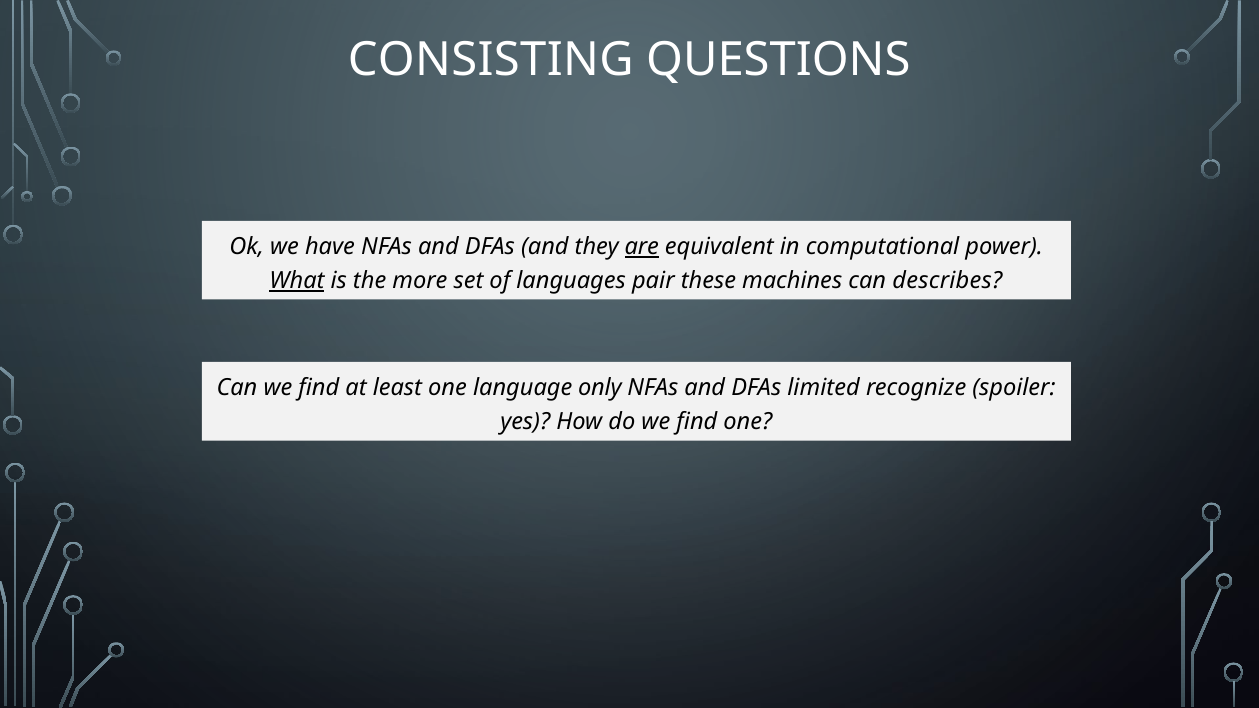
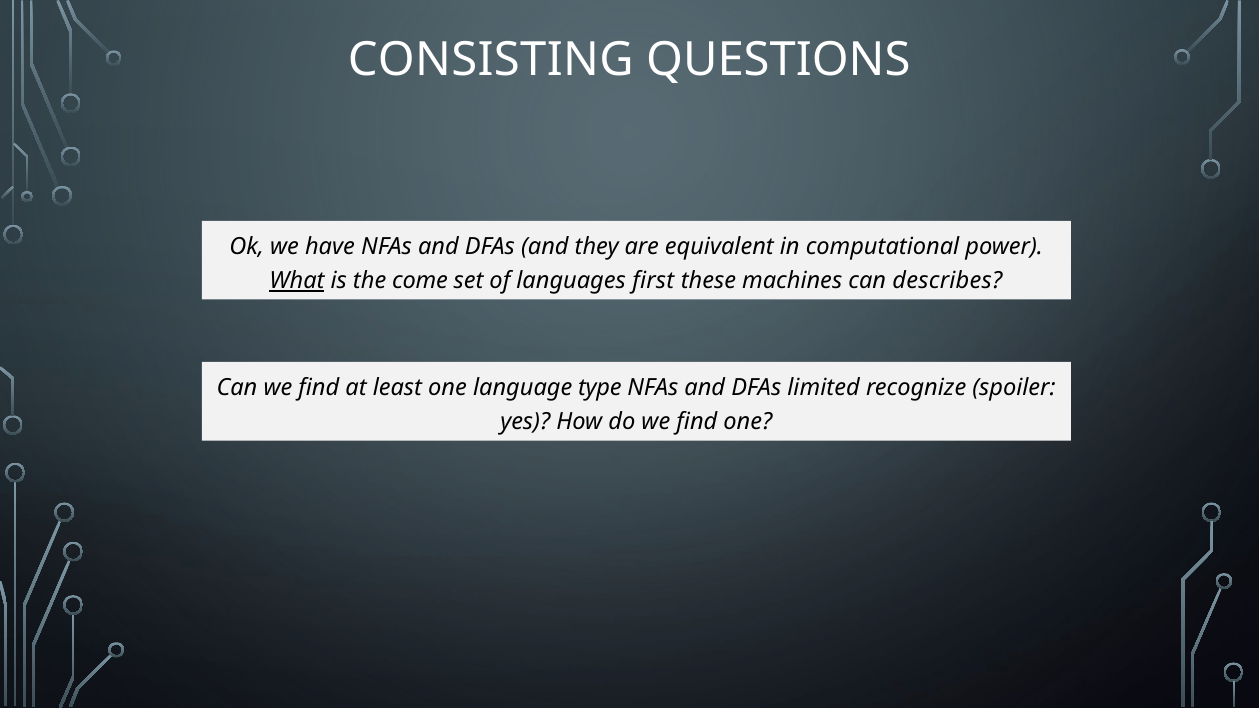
are underline: present -> none
more: more -> come
pair: pair -> first
only: only -> type
